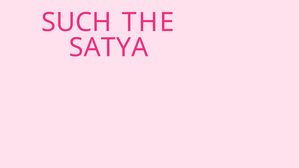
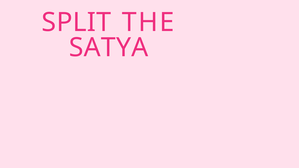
SUCH: SUCH -> SPLIT
